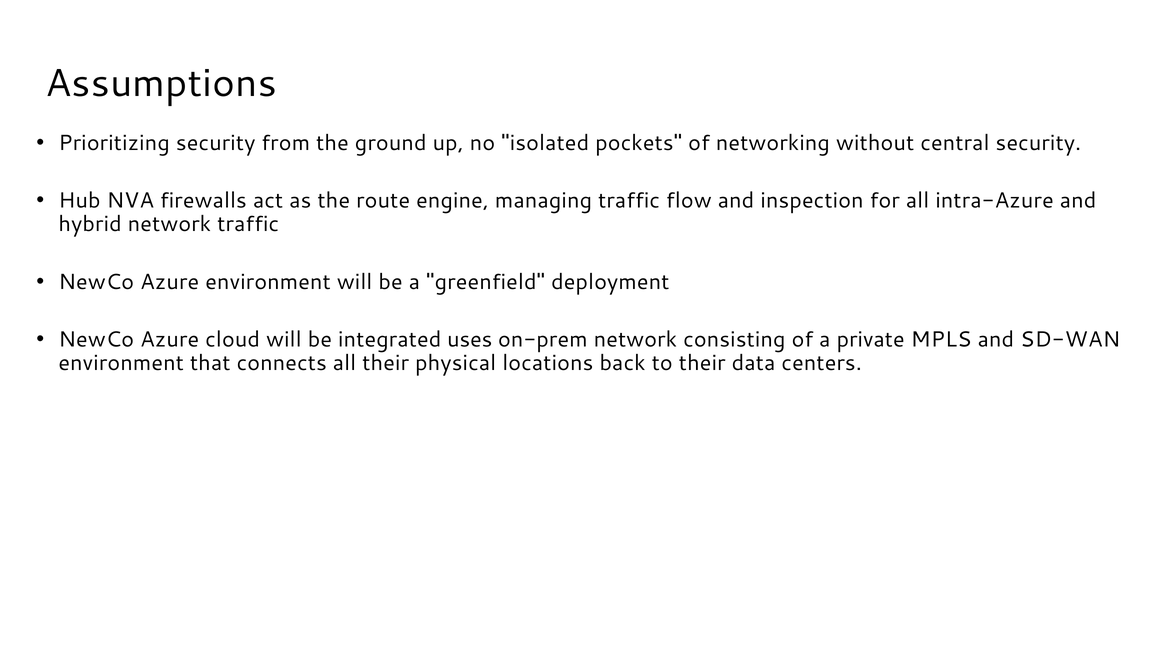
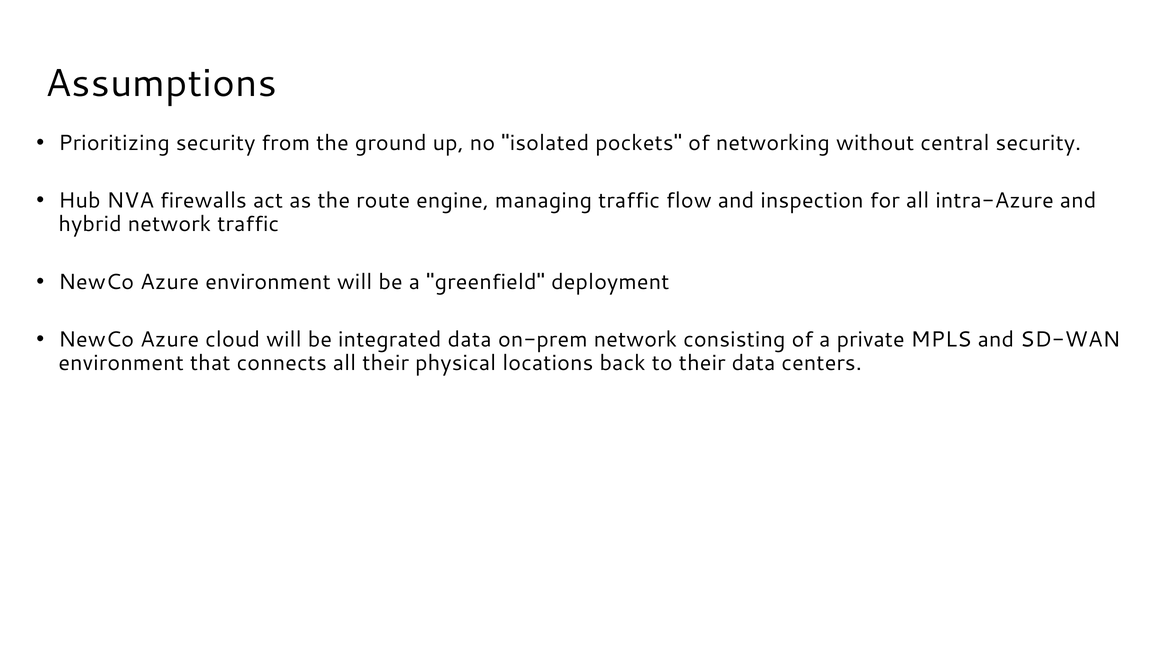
integrated uses: uses -> data
